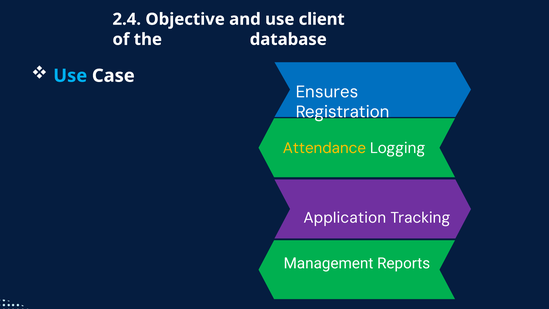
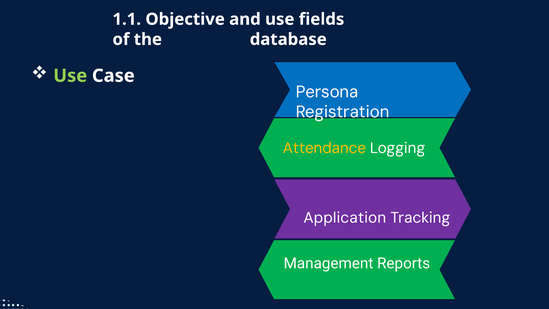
2.4: 2.4 -> 1.1
client: client -> fields
Use at (70, 76) colour: light blue -> light green
Ensures: Ensures -> Persona
